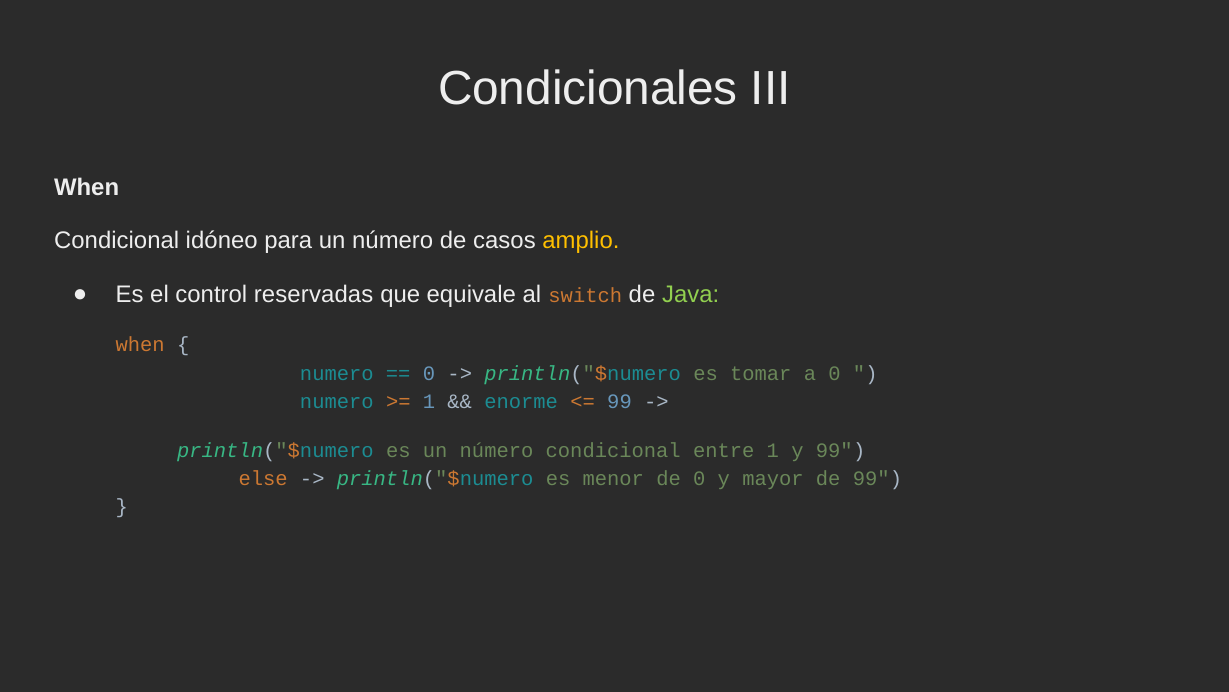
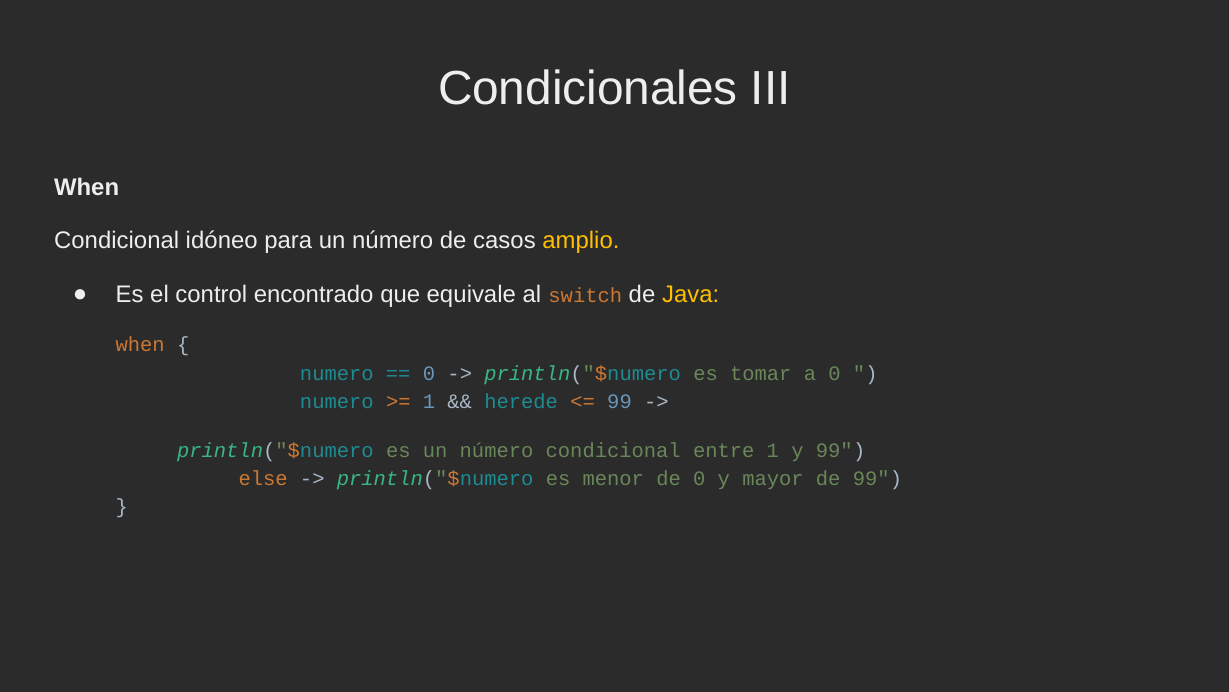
reservadas: reservadas -> encontrado
Java colour: light green -> yellow
enorme: enorme -> herede
